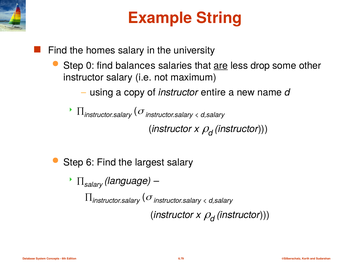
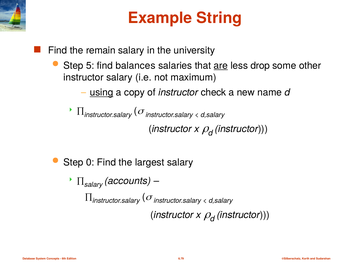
homes: homes -> remain
0: 0 -> 5
using underline: none -> present
entire: entire -> check
6: 6 -> 0
language: language -> accounts
